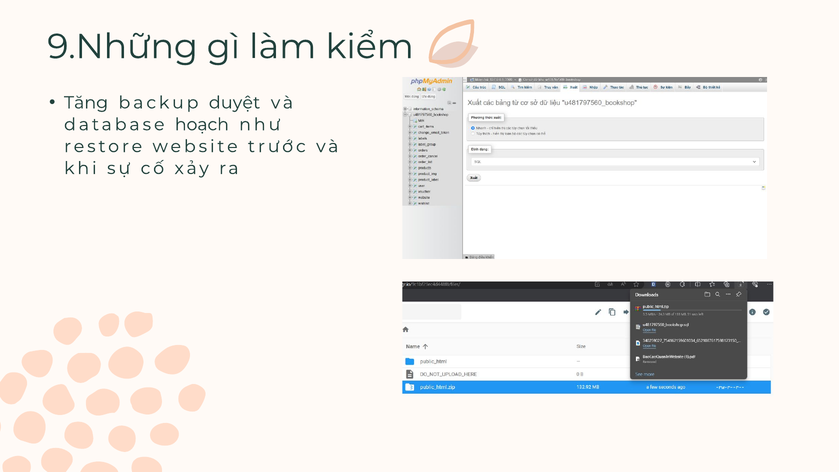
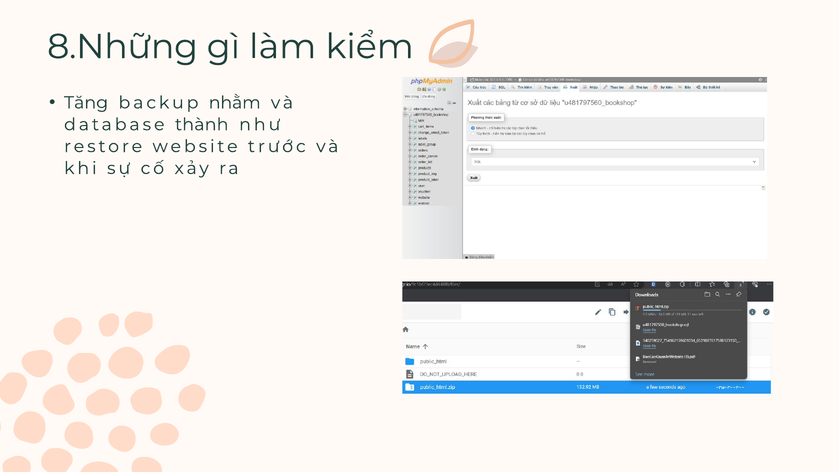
9.Những: 9.Những -> 8.Những
duyệt: duyệt -> nhằm
hoạch: hoạch -> thành
